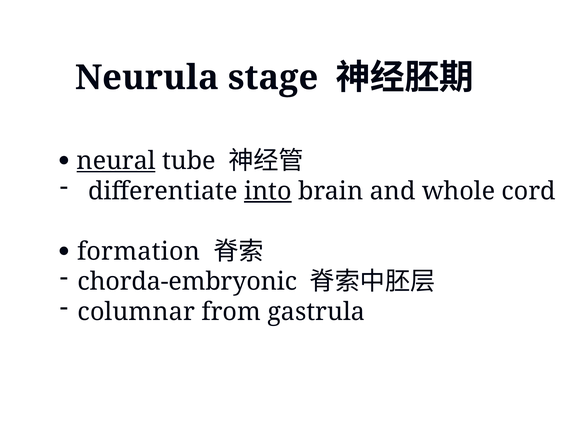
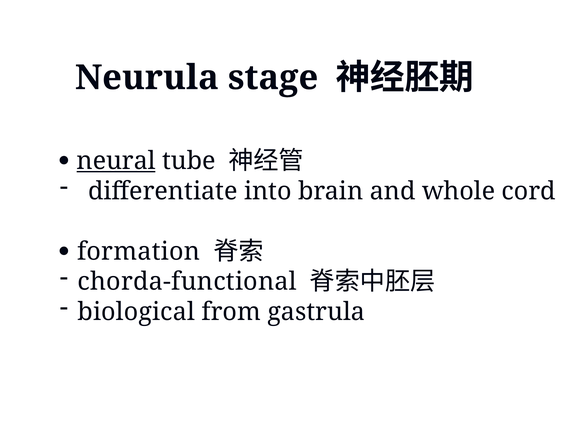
into underline: present -> none
chorda-embryonic: chorda-embryonic -> chorda-functional
columnar: columnar -> biological
